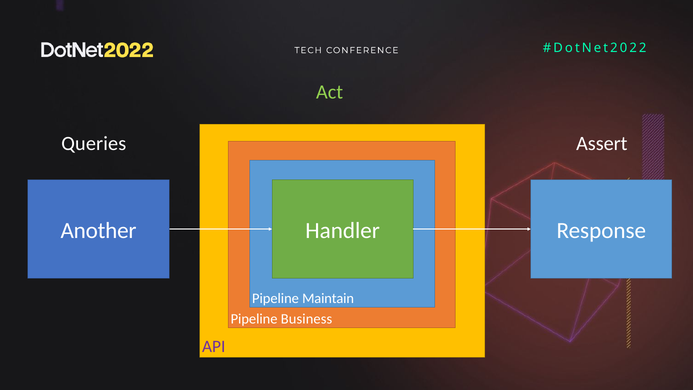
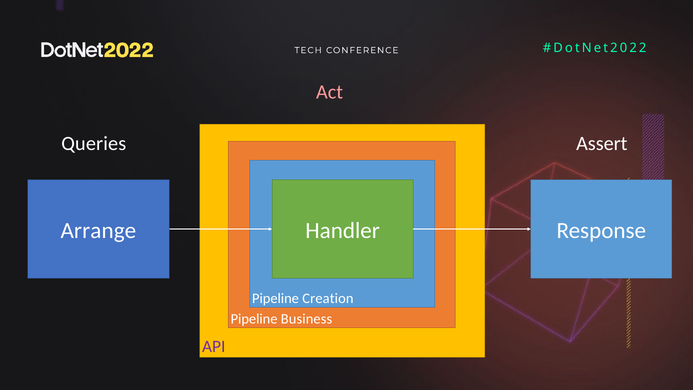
Act colour: light green -> pink
Another: Another -> Arrange
Maintain: Maintain -> Creation
